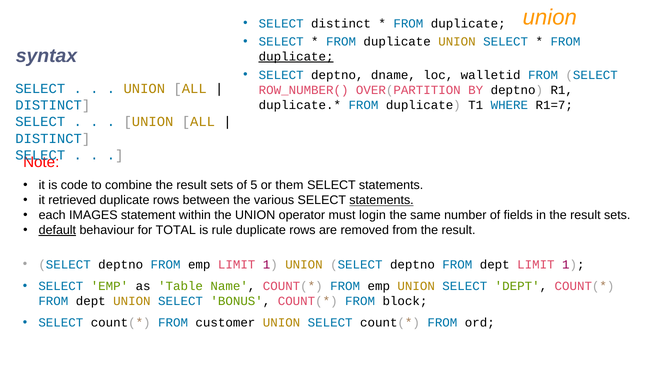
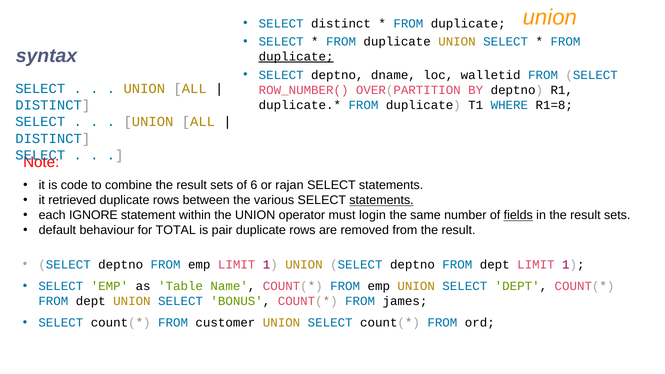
R1=7: R1=7 -> R1=8
5: 5 -> 6
them: them -> rajan
IMAGES: IMAGES -> IGNORE
fields underline: none -> present
default underline: present -> none
rule: rule -> pair
block: block -> james
